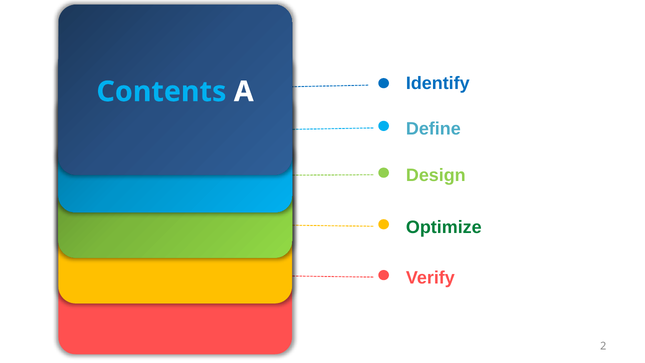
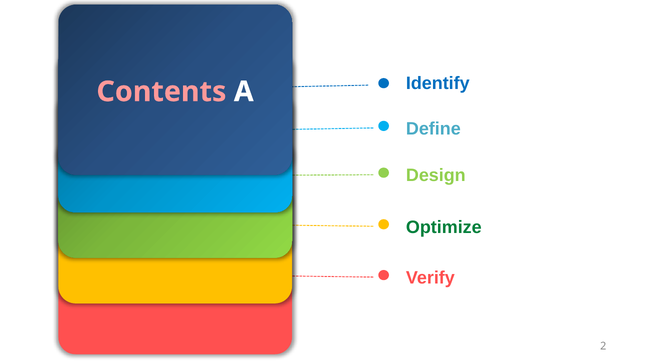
Contents at (161, 92) colour: light blue -> pink
